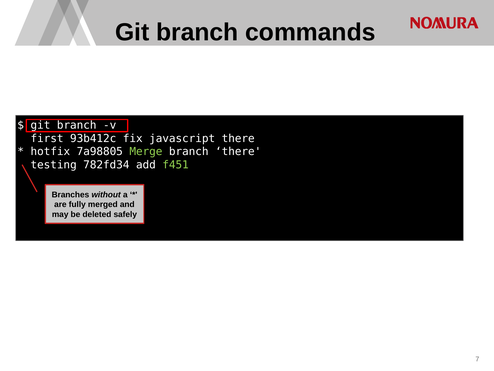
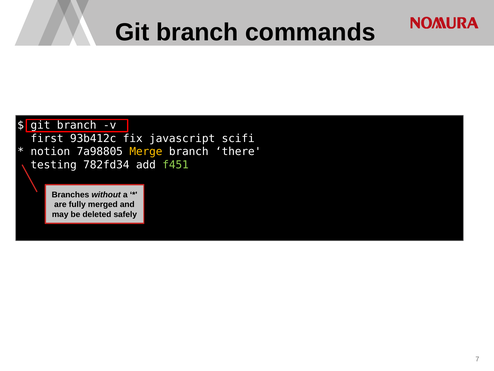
javascript there: there -> scifi
hotfix: hotfix -> notion
Merge colour: light green -> yellow
